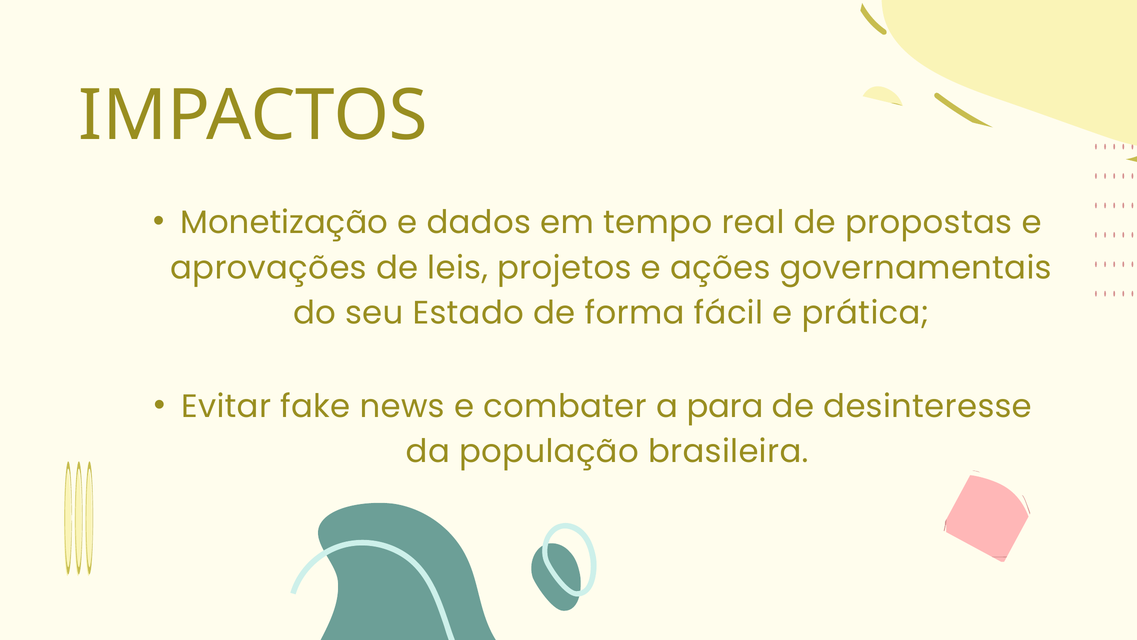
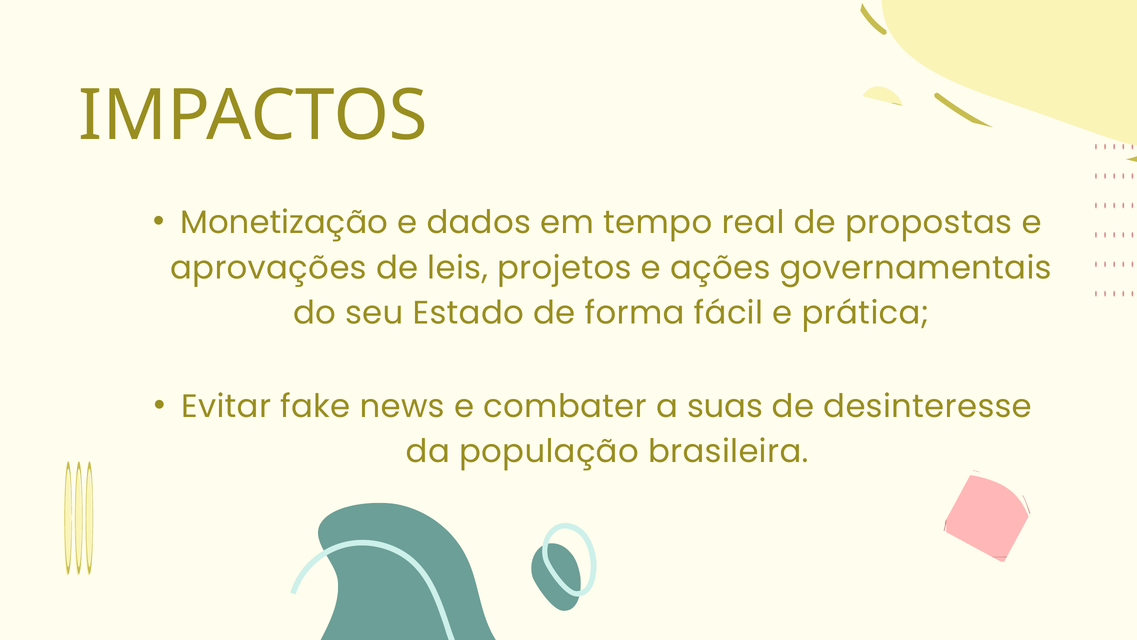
para: para -> suas
